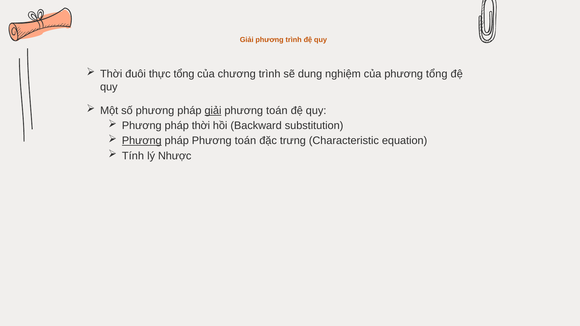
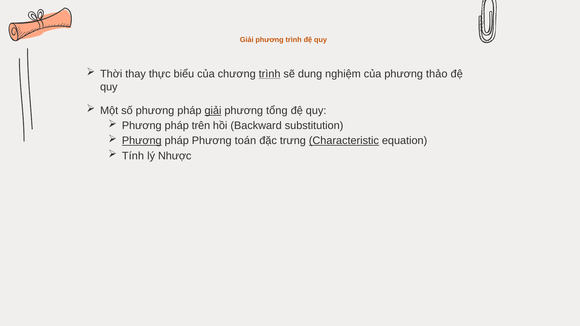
đuôi: đuôi -> thay
thực tổng: tổng -> biểu
trình at (270, 74) underline: none -> present
phương tổng: tổng -> thảo
toán at (277, 111): toán -> tổng
pháp thời: thời -> trên
Characteristic underline: none -> present
